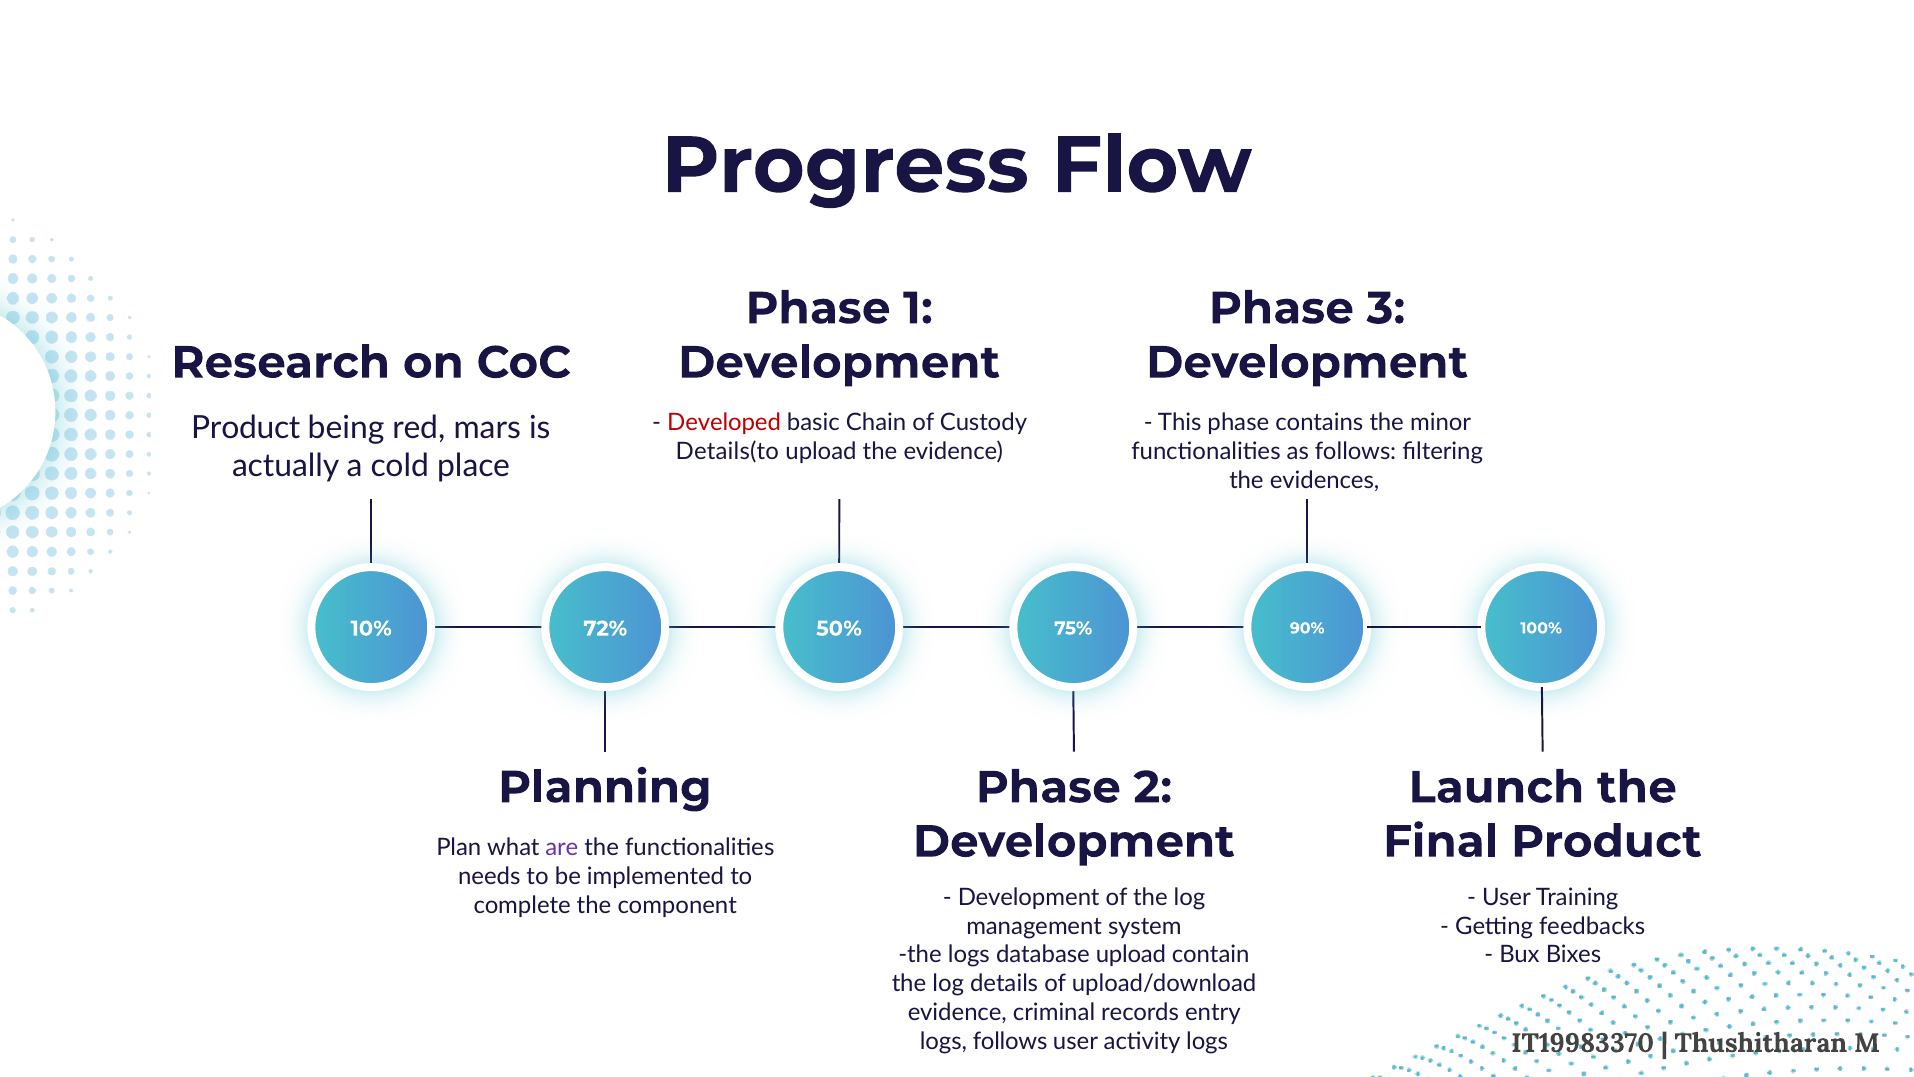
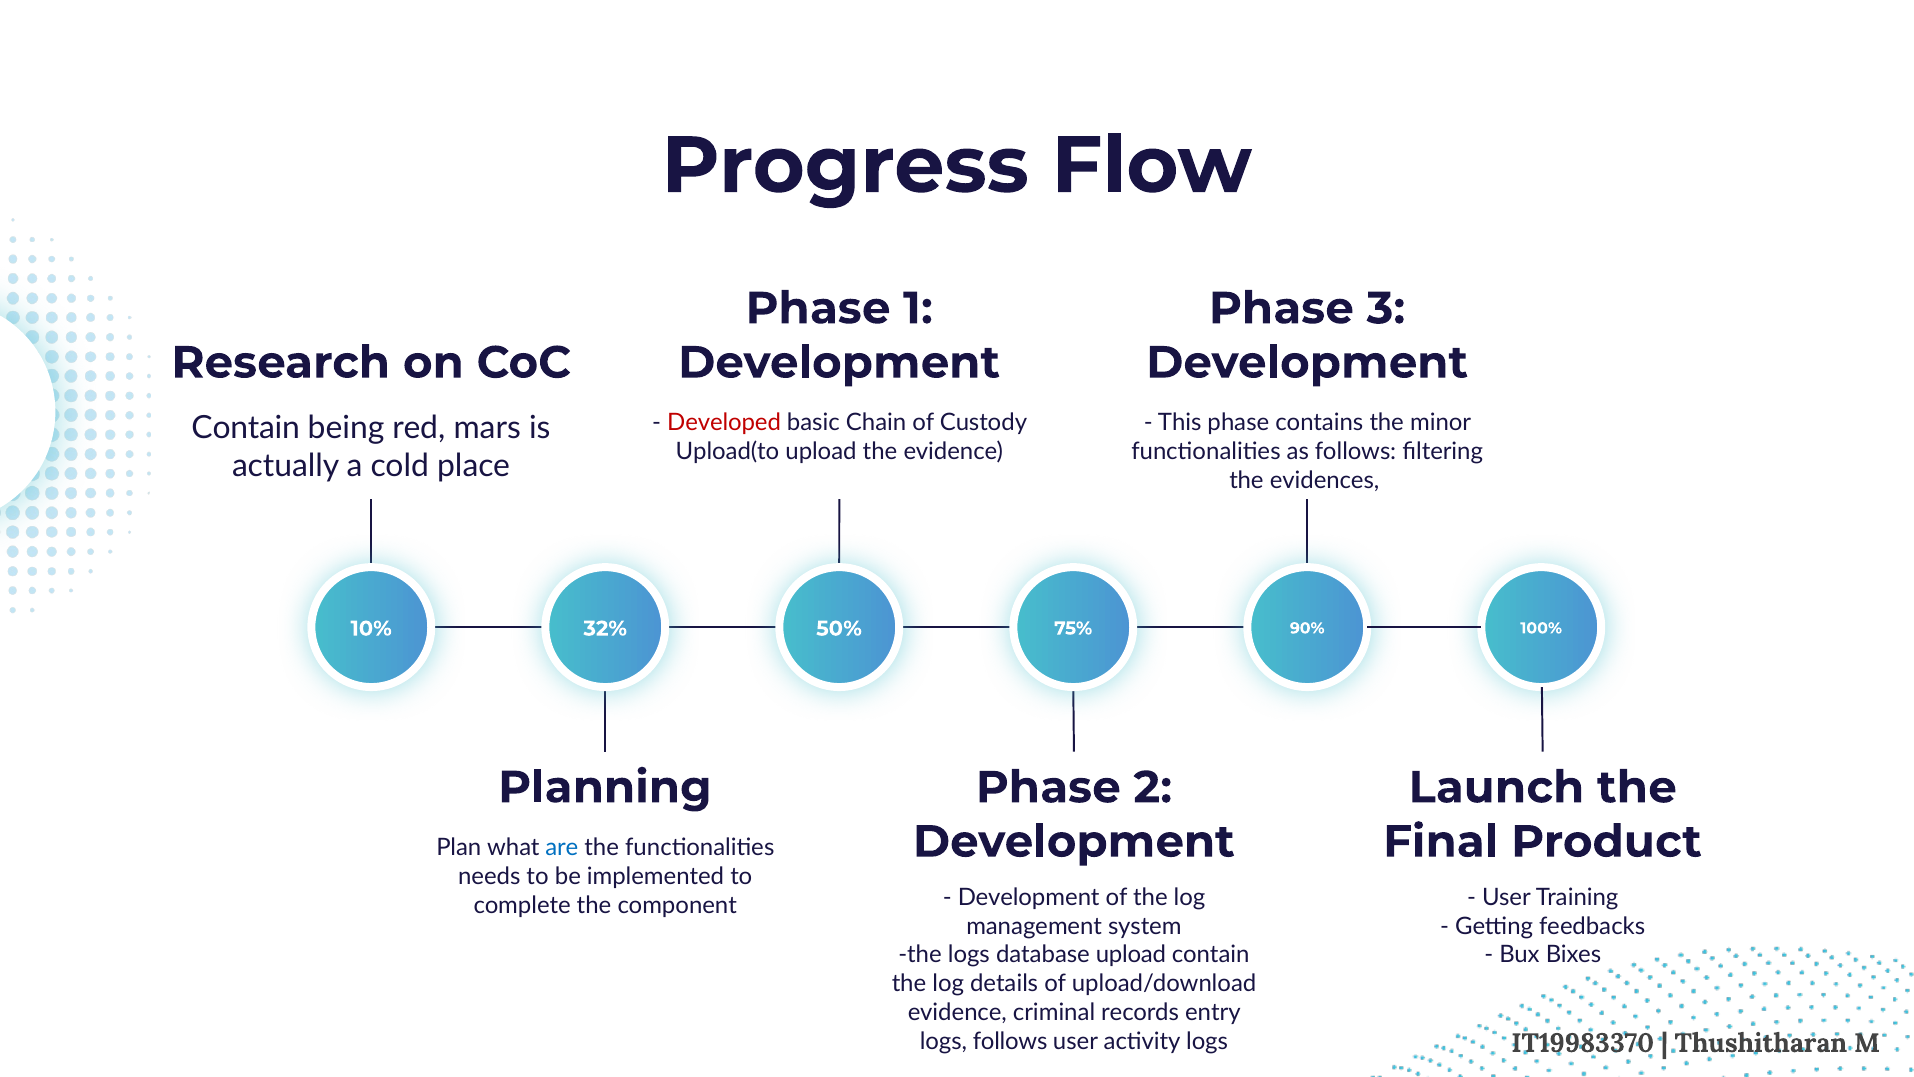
Product at (246, 428): Product -> Contain
Details(to: Details(to -> Upload(to
72%: 72% -> 32%
are colour: purple -> blue
